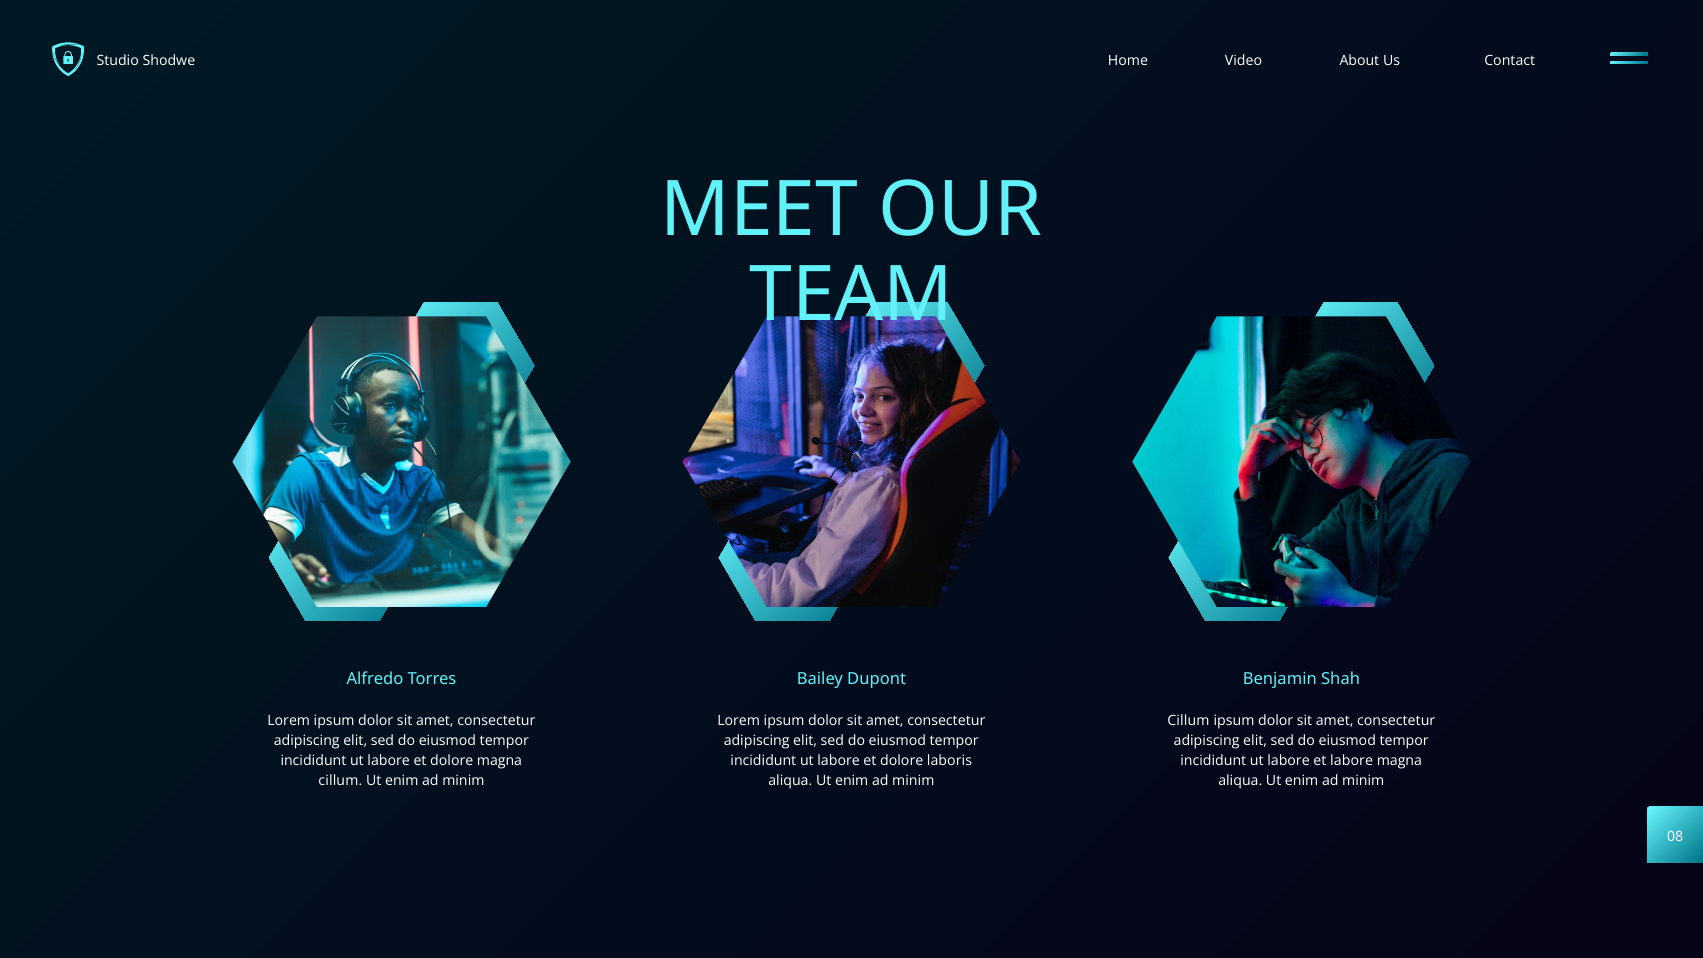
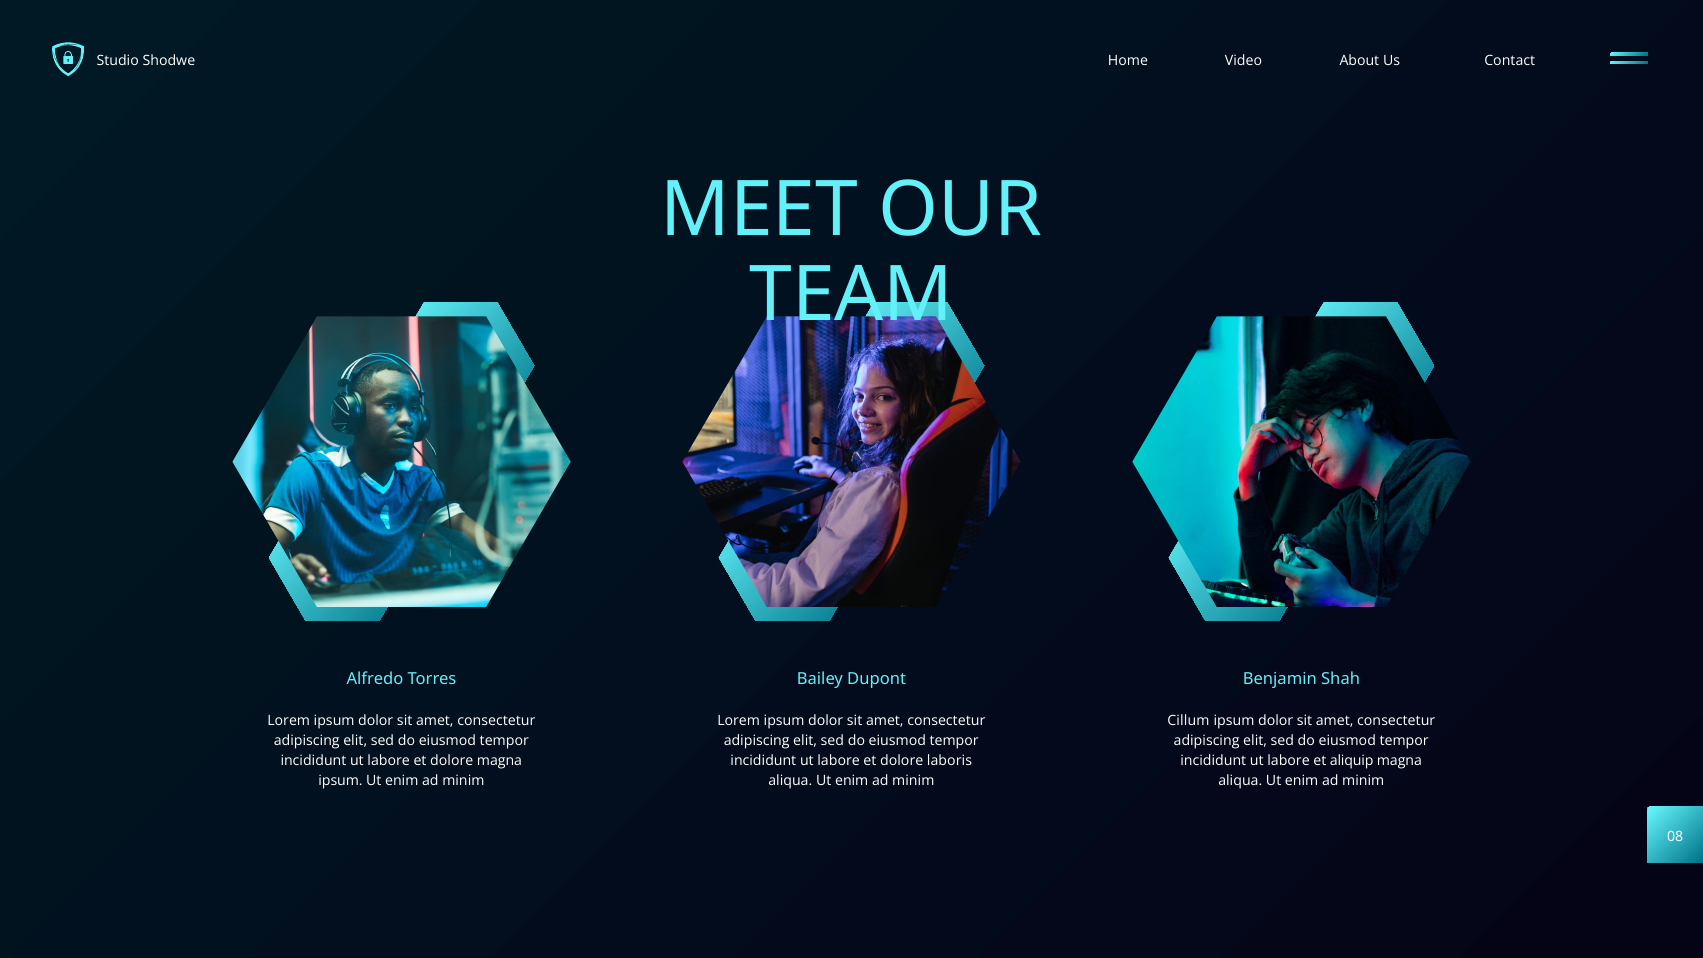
et labore: labore -> aliquip
cillum at (340, 781): cillum -> ipsum
